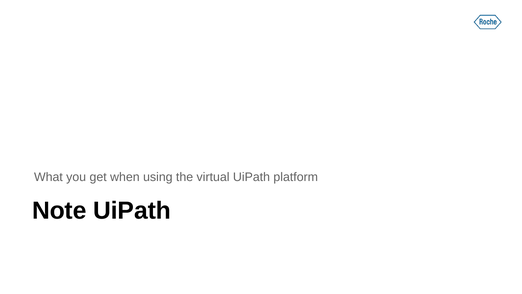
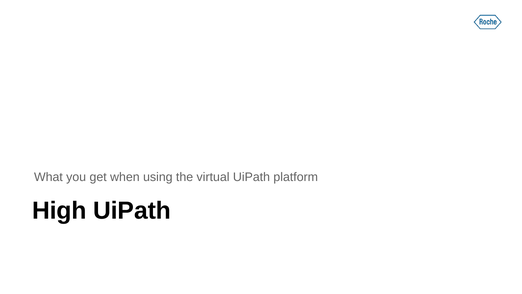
Note: Note -> High
